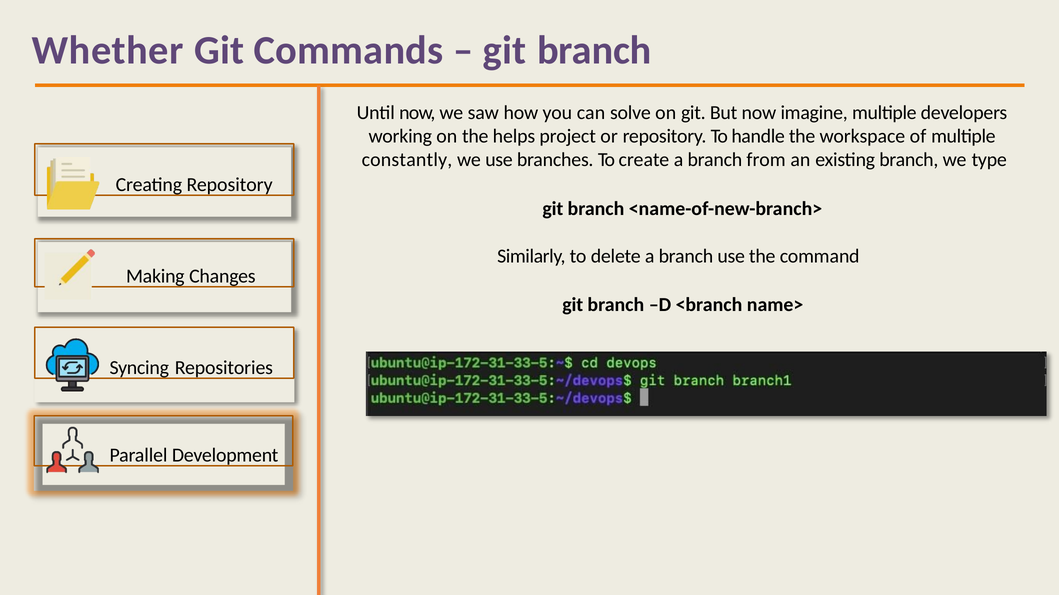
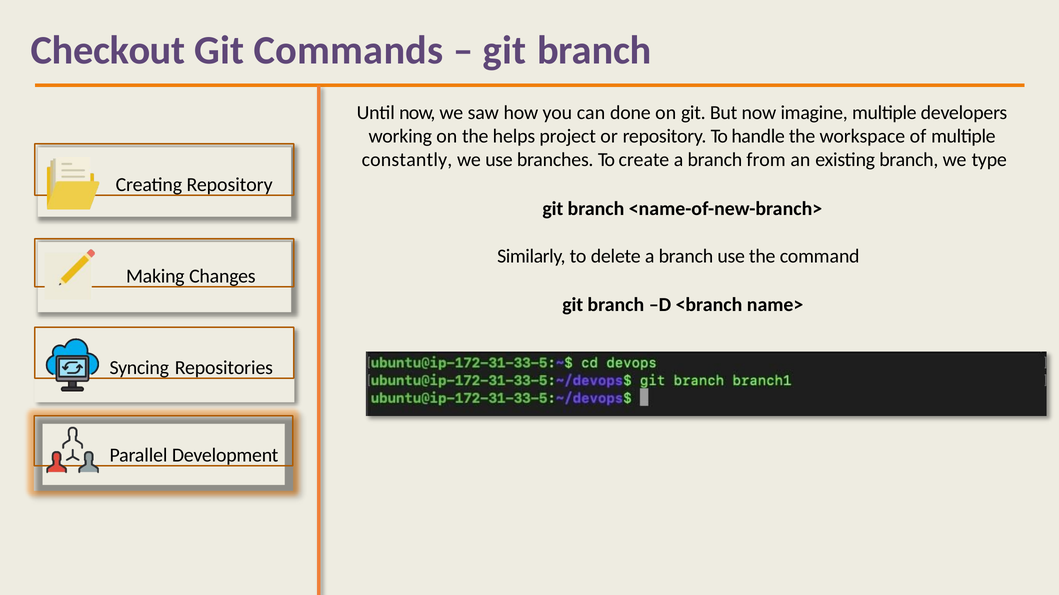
Whether: Whether -> Checkout
solve: solve -> done
